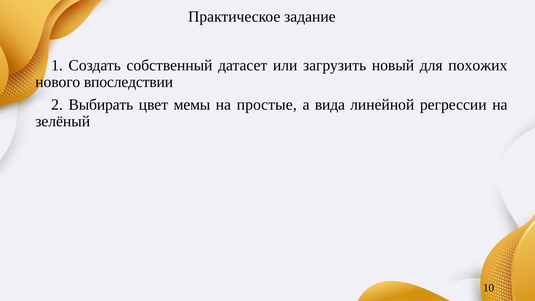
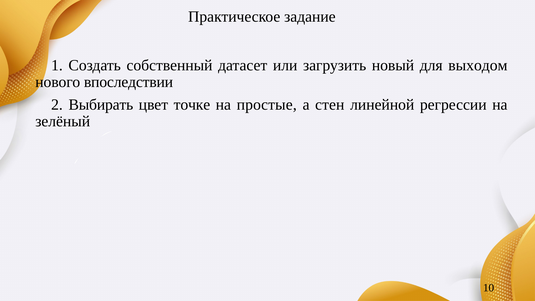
похожих: похожих -> выходом
мемы: мемы -> точке
вида: вида -> стен
